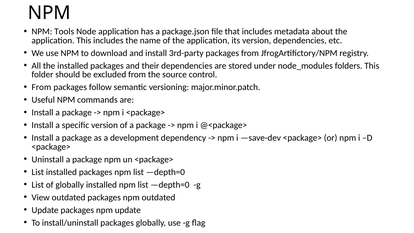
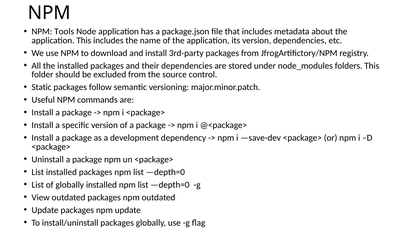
From at (41, 87): From -> Static
